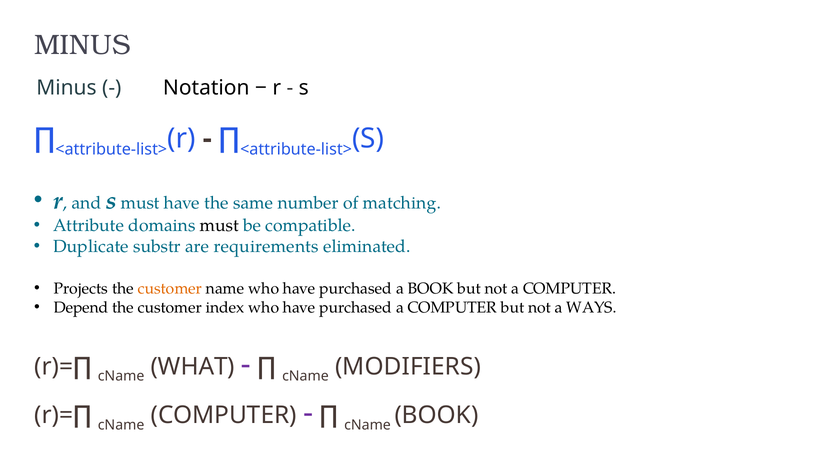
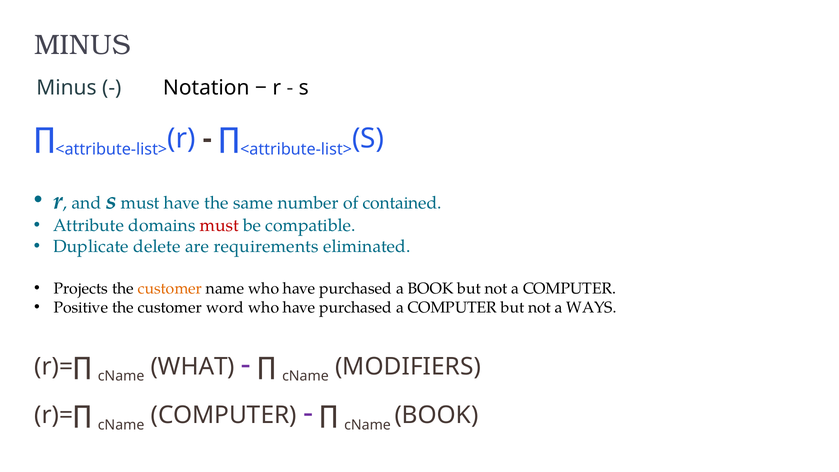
matching: matching -> contained
must at (219, 225) colour: black -> red
substr: substr -> delete
Depend: Depend -> Positive
index: index -> word
